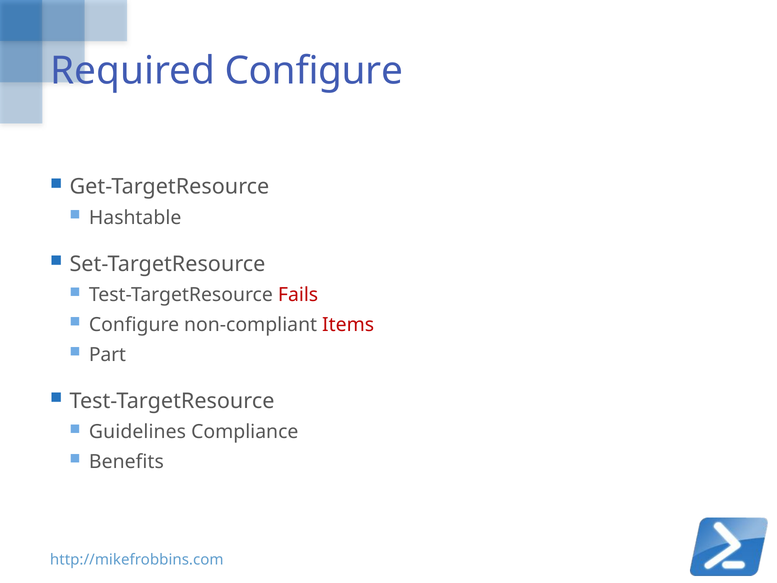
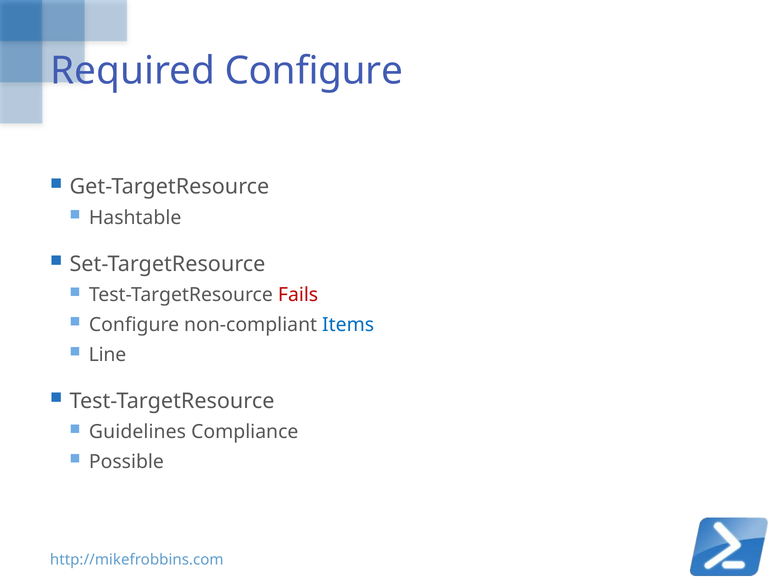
Items colour: red -> blue
Part: Part -> Line
Benefits: Benefits -> Possible
